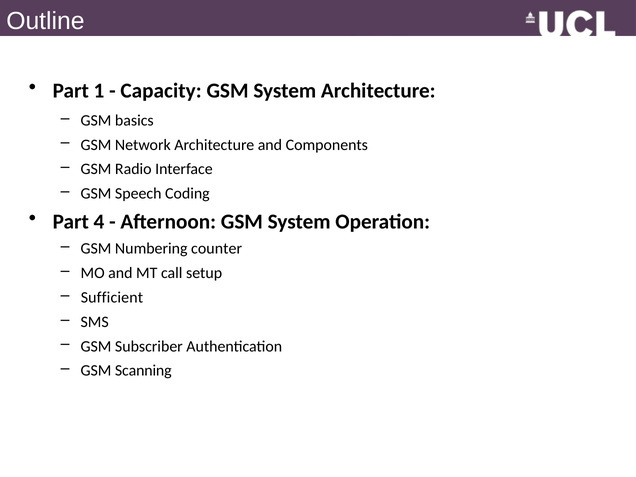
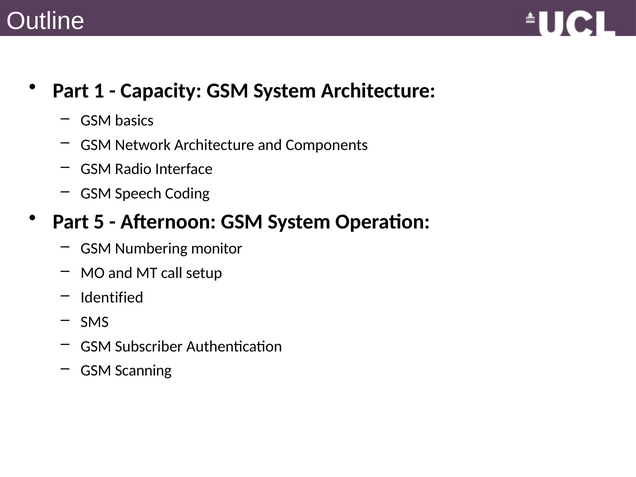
4: 4 -> 5
counter: counter -> monitor
Sufficient: Sufficient -> Identified
